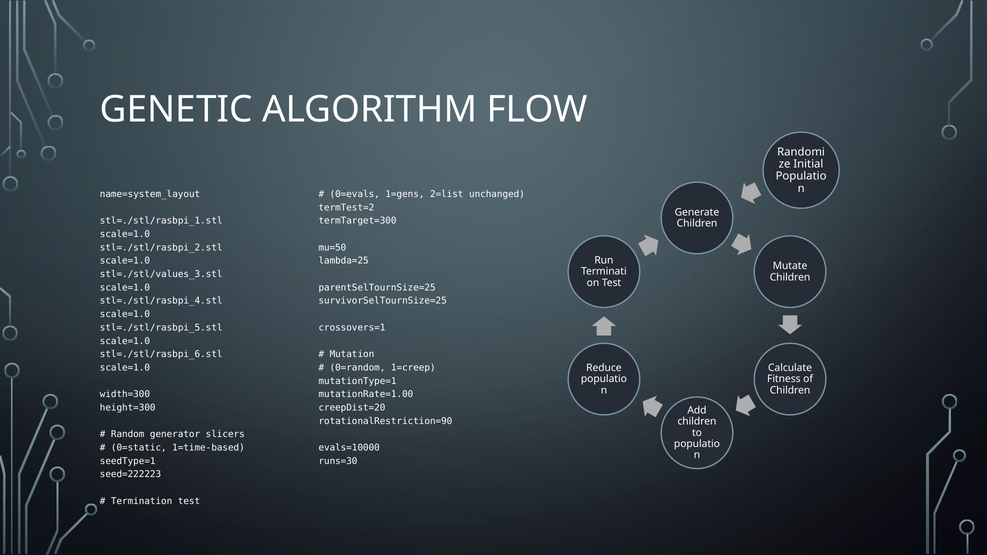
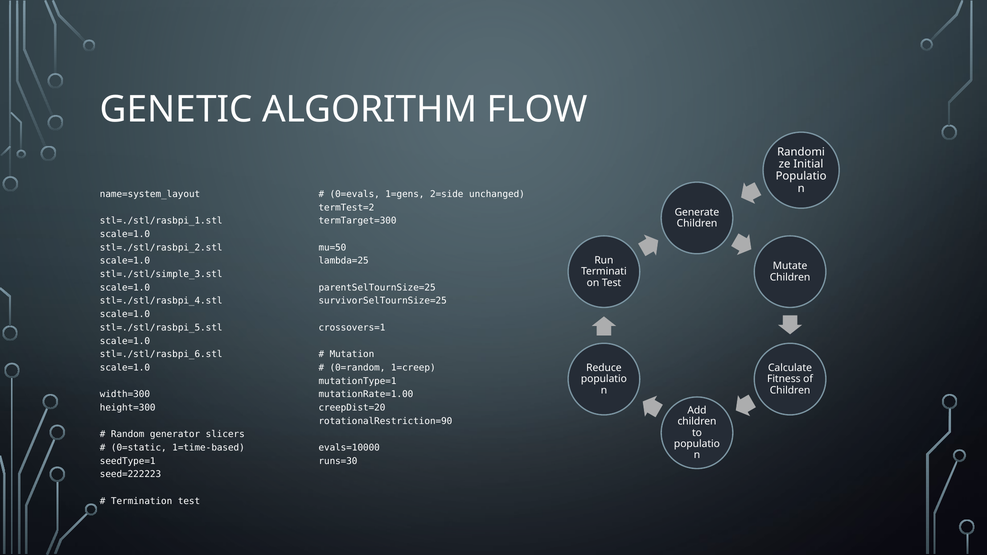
2=list: 2=list -> 2=side
stl=./stl/values_3.stl: stl=./stl/values_3.stl -> stl=./stl/simple_3.stl
